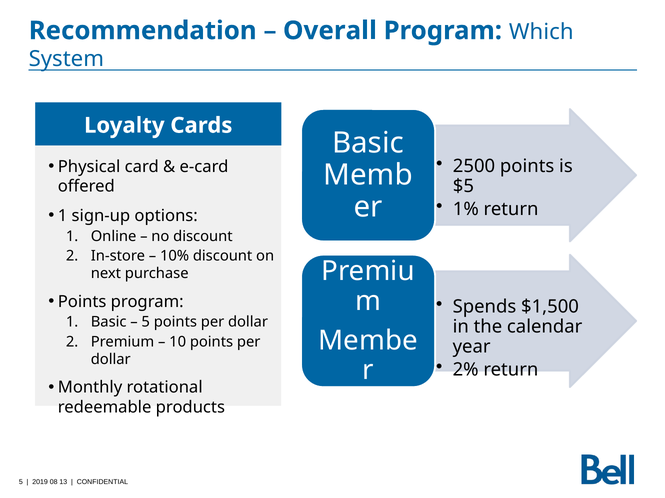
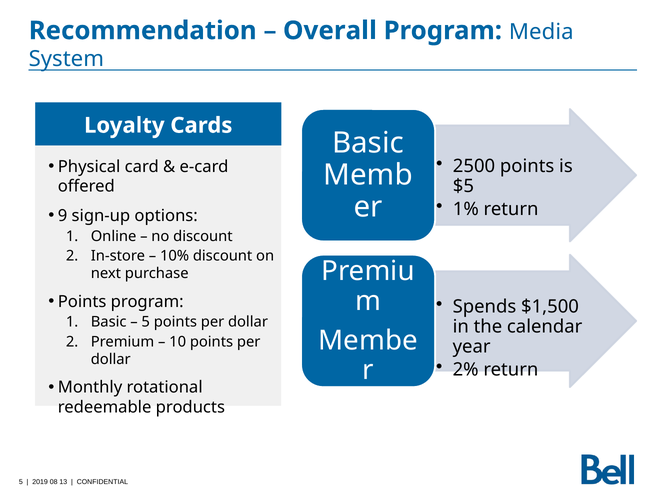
Which: Which -> Media
1 at (63, 216): 1 -> 9
